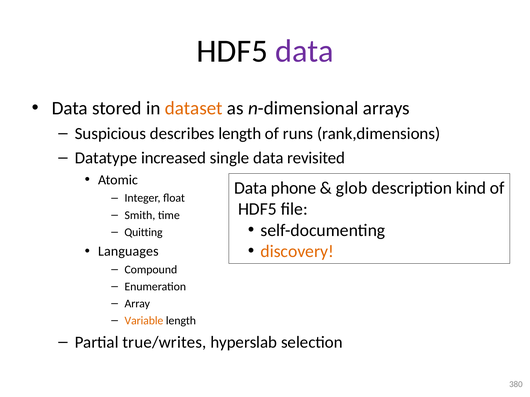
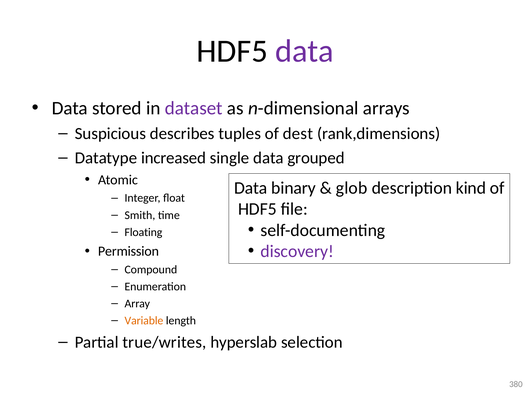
dataset colour: orange -> purple
describes length: length -> tuples
runs: runs -> dest
revisited: revisited -> grouped
phone: phone -> binary
Quitting: Quitting -> Floating
discovery colour: orange -> purple
Languages: Languages -> Permission
